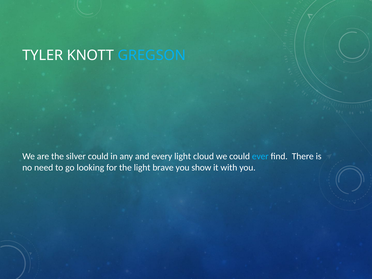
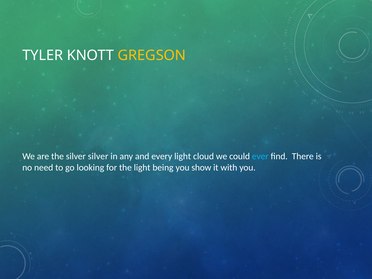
GREGSON colour: light blue -> yellow
silver could: could -> silver
brave: brave -> being
